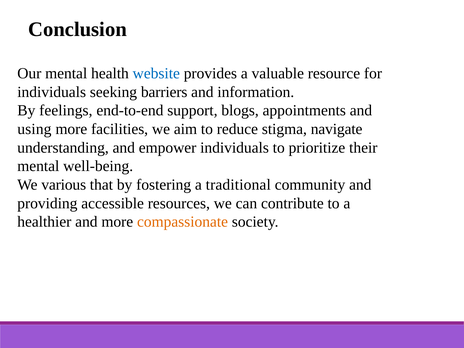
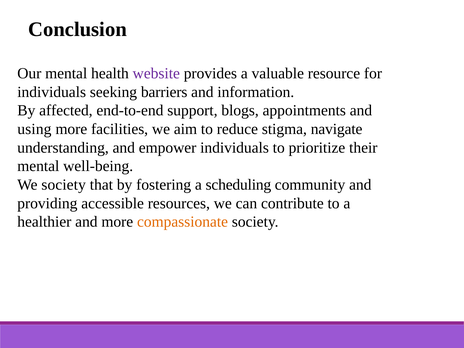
website colour: blue -> purple
feelings: feelings -> affected
We various: various -> society
traditional: traditional -> scheduling
